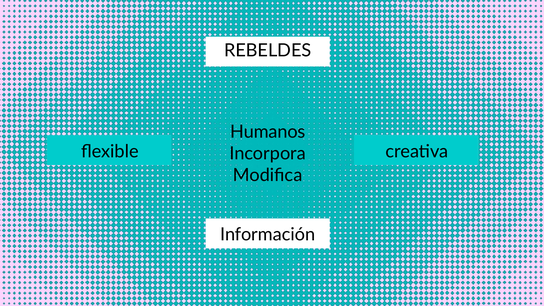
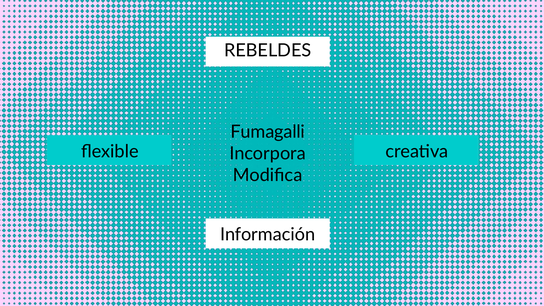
Humanos: Humanos -> Fumagalli
